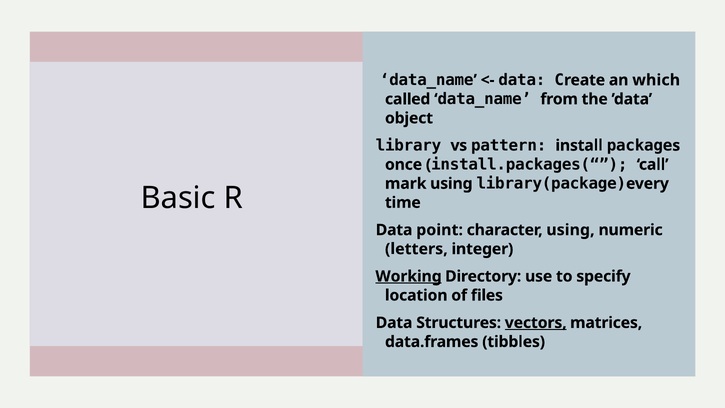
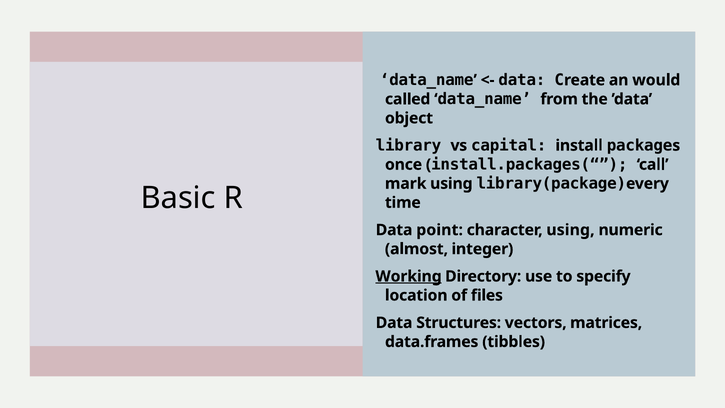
which: which -> would
pattern: pattern -> capital
letters: letters -> almost
vectors underline: present -> none
